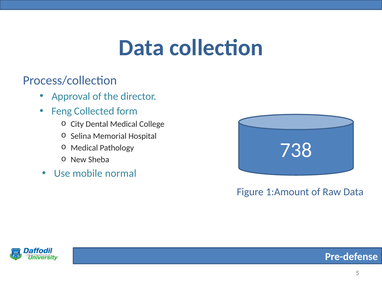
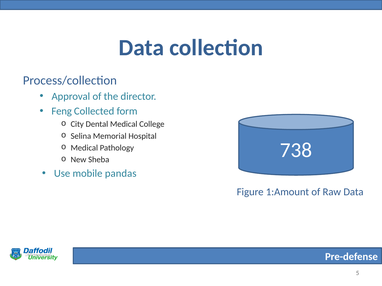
normal: normal -> pandas
